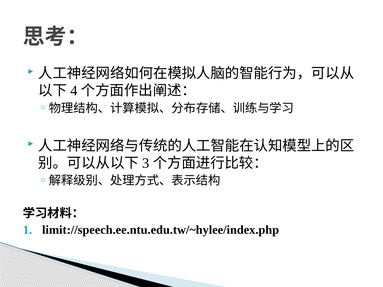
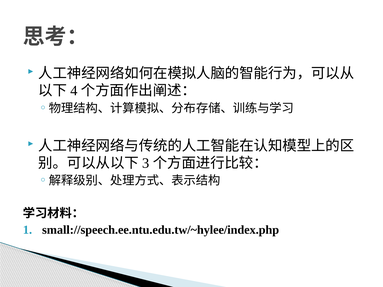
limit://speech.ee.ntu.edu.tw/~hylee/index.php: limit://speech.ee.ntu.edu.tw/~hylee/index.php -> small://speech.ee.ntu.edu.tw/~hylee/index.php
